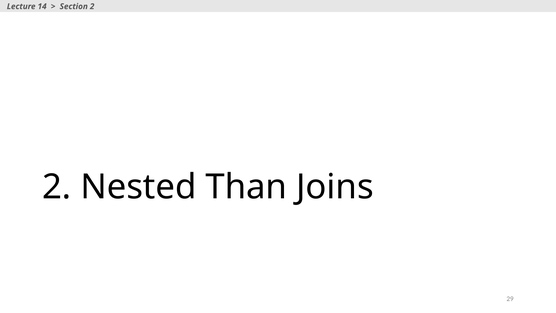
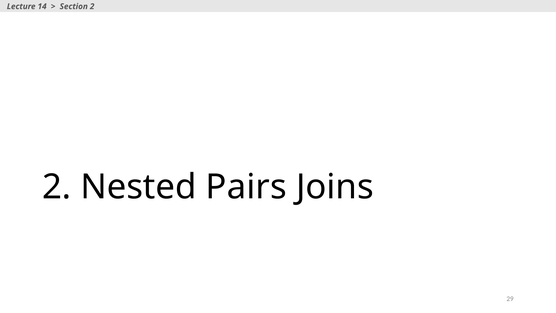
Than: Than -> Pairs
